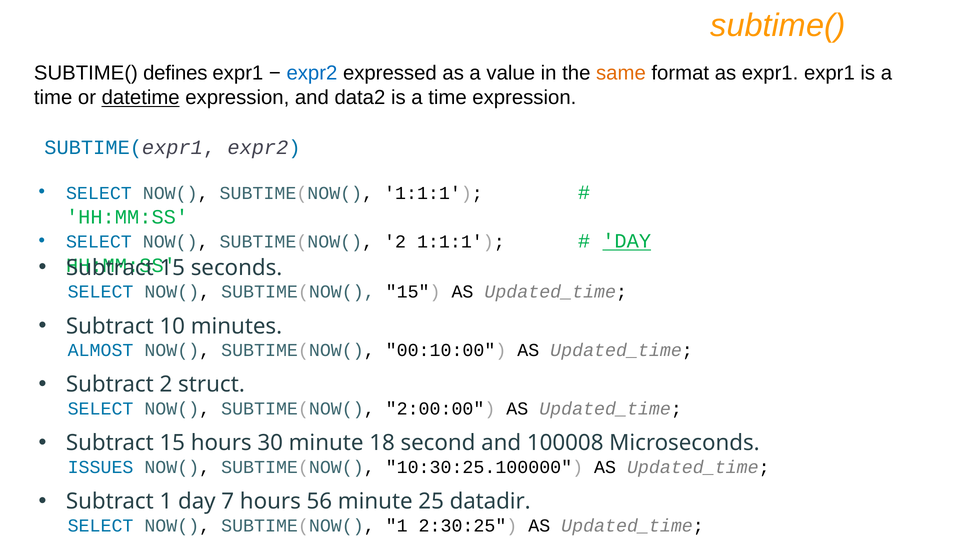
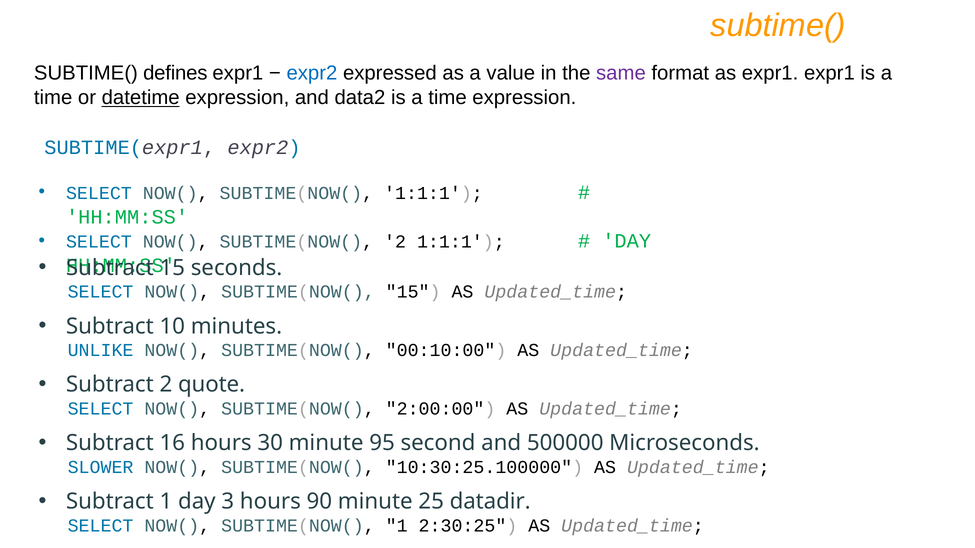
same colour: orange -> purple
DAY at (627, 241) underline: present -> none
ALMOST: ALMOST -> UNLIKE
struct: struct -> quote
15 at (172, 443): 15 -> 16
18: 18 -> 95
100008: 100008 -> 500000
ISSUES: ISSUES -> SLOWER
7: 7 -> 3
56: 56 -> 90
